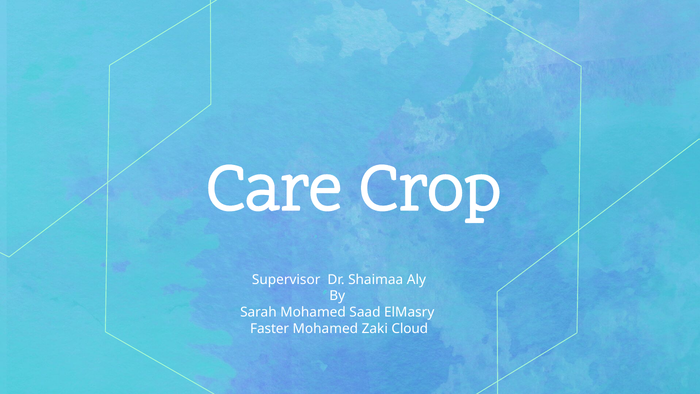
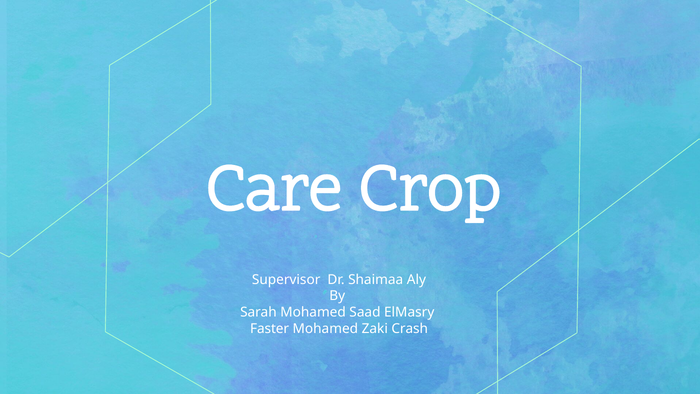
Cloud: Cloud -> Crash
